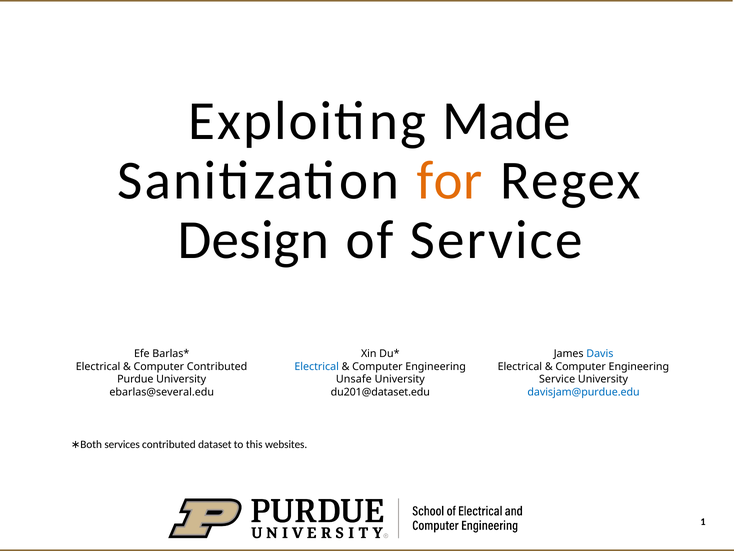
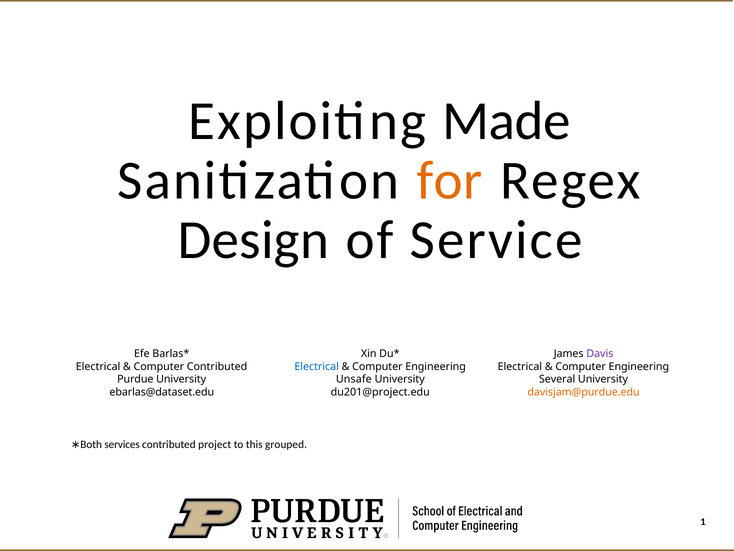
Davis colour: blue -> purple
Service at (557, 379): Service -> Several
davisjam@purdue.edu colour: blue -> orange
ebarlas@several.edu: ebarlas@several.edu -> ebarlas@dataset.edu
du201@dataset.edu: du201@dataset.edu -> du201@project.edu
dataset: dataset -> project
websites: websites -> grouped
